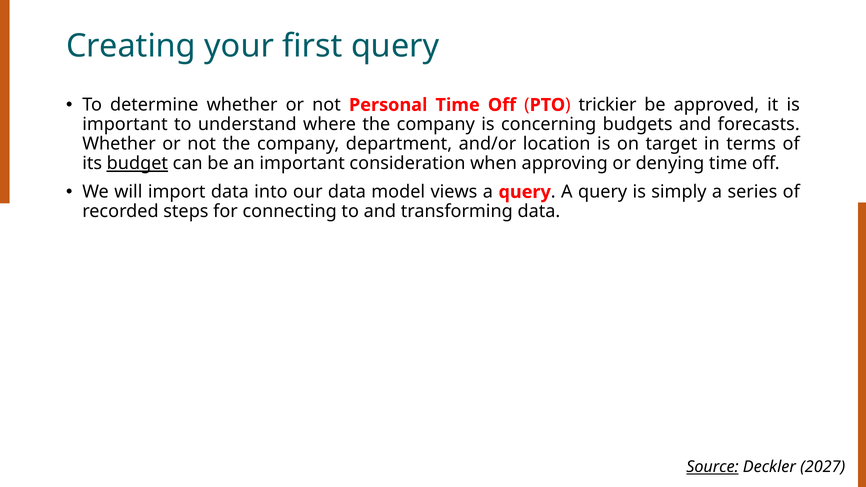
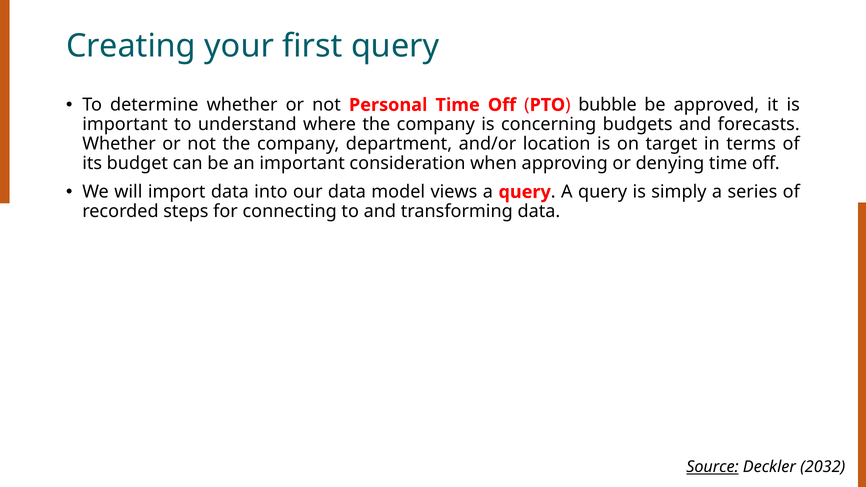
trickier: trickier -> bubble
budget underline: present -> none
2027: 2027 -> 2032
